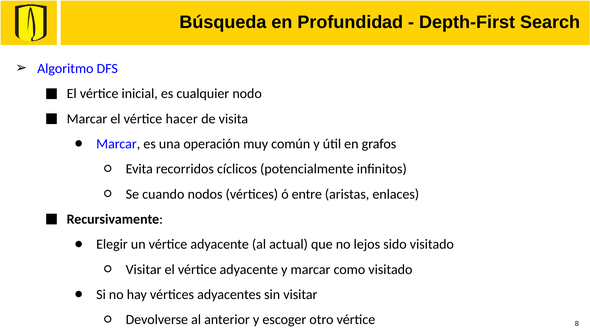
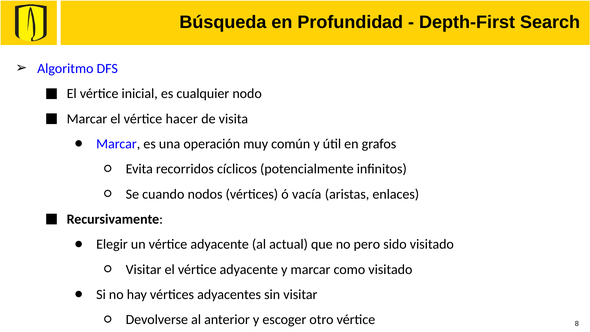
entre: entre -> vacía
lejos: lejos -> pero
